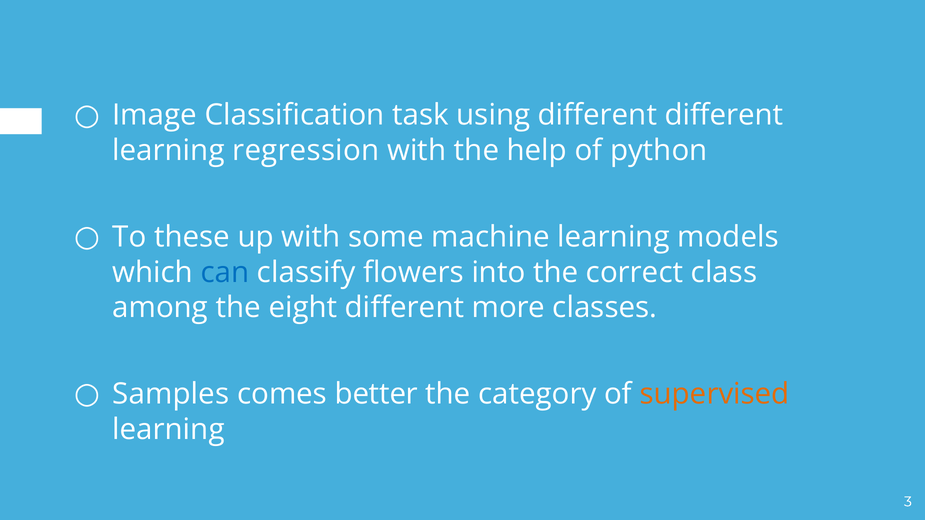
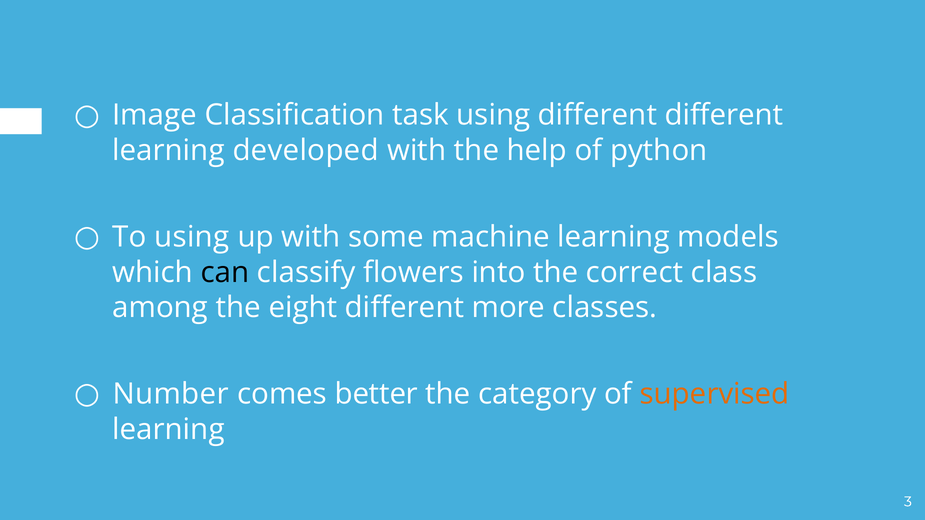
regression: regression -> developed
To these: these -> using
can colour: blue -> black
Samples: Samples -> Number
